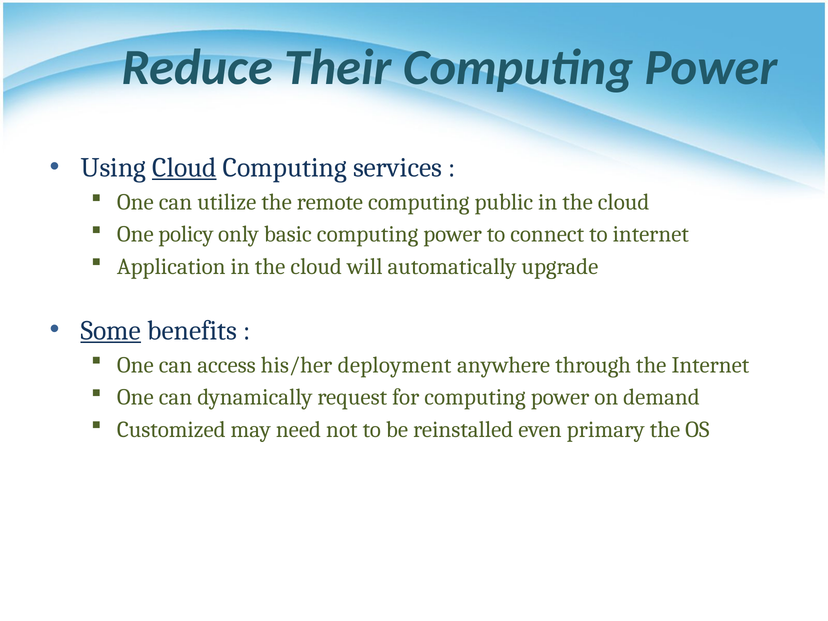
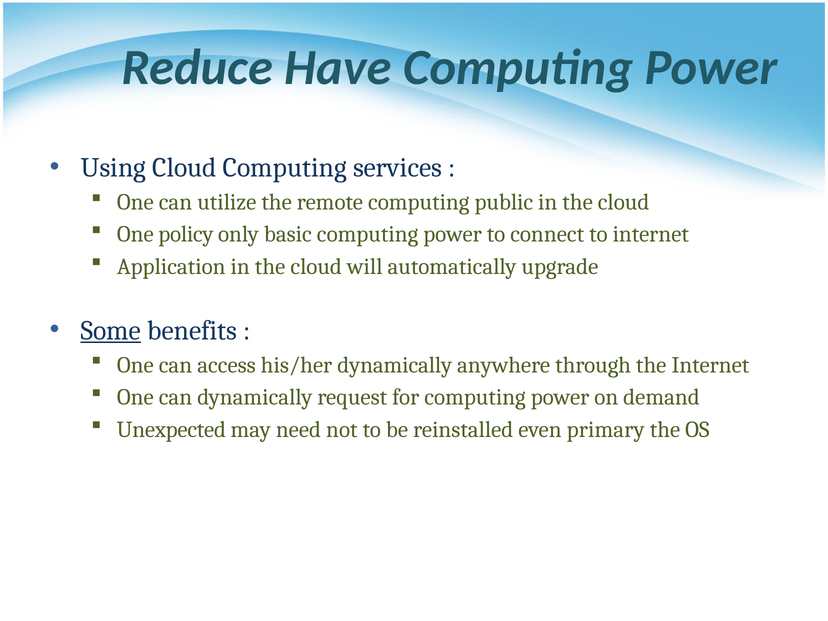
Their: Their -> Have
Cloud at (184, 168) underline: present -> none
his/her deployment: deployment -> dynamically
Customized: Customized -> Unexpected
